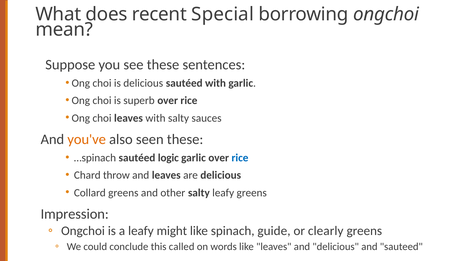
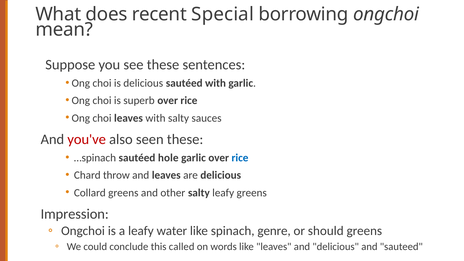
you've colour: orange -> red
logic: logic -> hole
might: might -> water
guide: guide -> genre
clearly: clearly -> should
